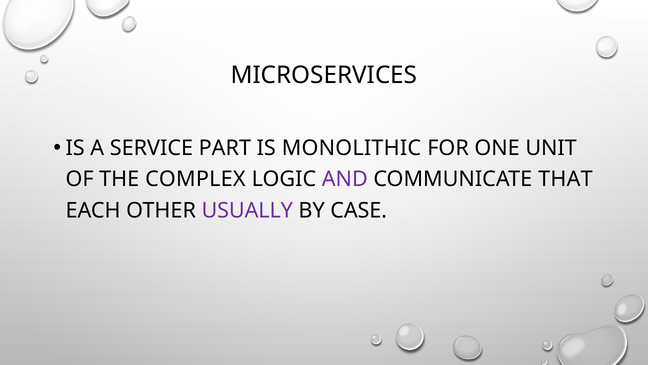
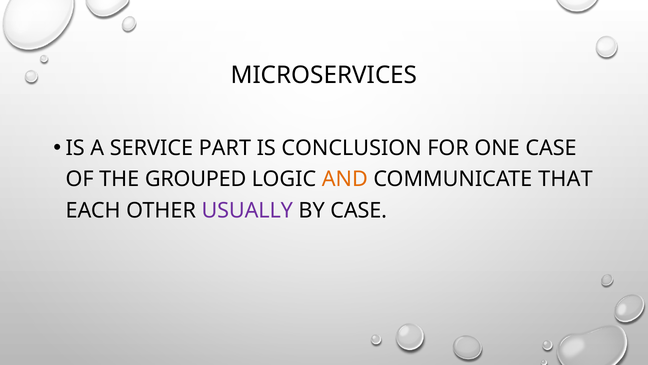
MONOLITHIC: MONOLITHIC -> CONCLUSION
ONE UNIT: UNIT -> CASE
COMPLEX: COMPLEX -> GROUPED
AND colour: purple -> orange
